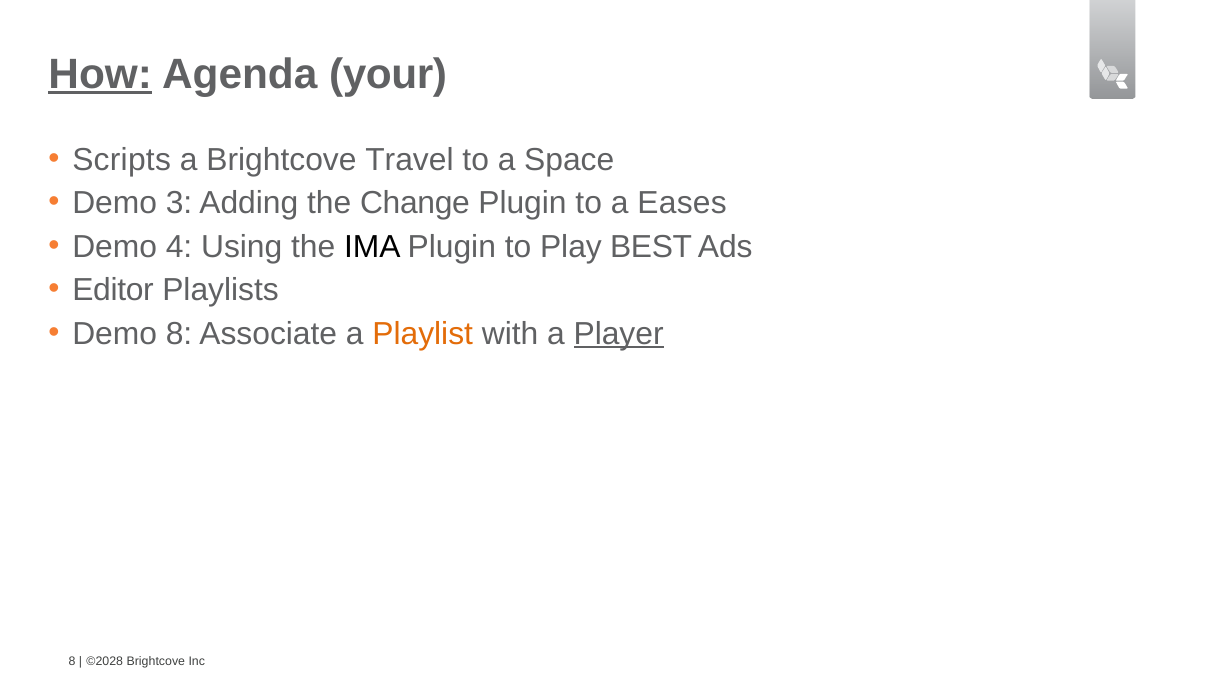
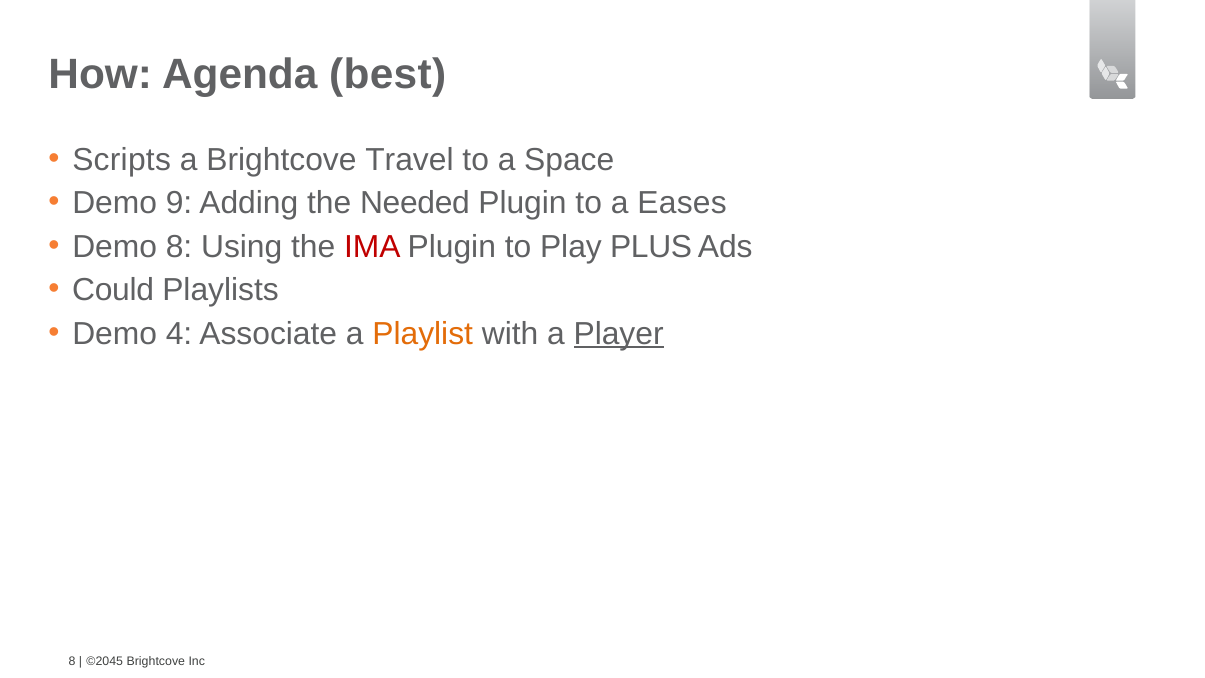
How underline: present -> none
your: your -> best
3: 3 -> 9
Change: Change -> Needed
Demo 4: 4 -> 8
IMA colour: black -> red
BEST: BEST -> PLUS
Editor: Editor -> Could
Demo 8: 8 -> 4
©2028: ©2028 -> ©2045
